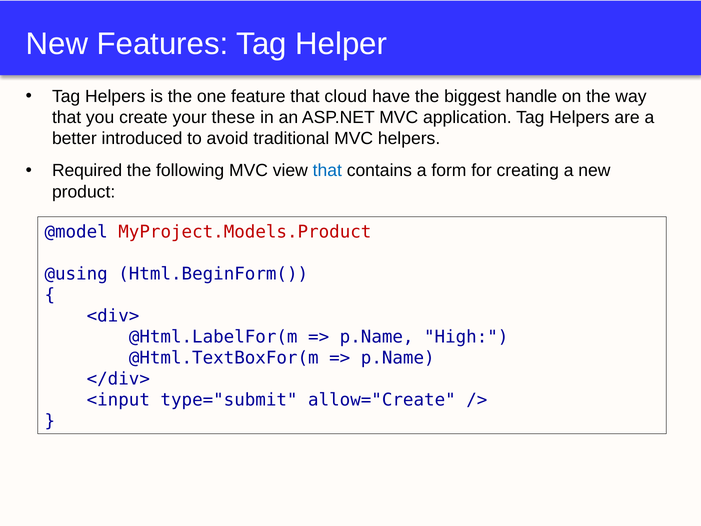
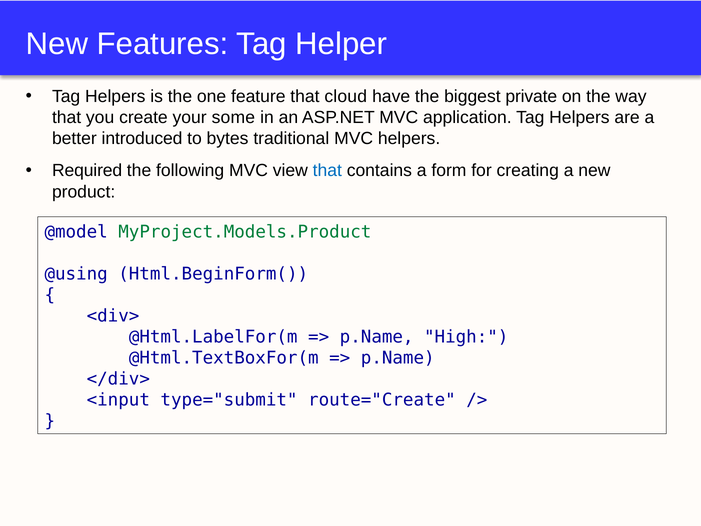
handle: handle -> private
these: these -> some
avoid: avoid -> bytes
MyProject.Models.Product colour: red -> green
allow="Create: allow="Create -> route="Create
